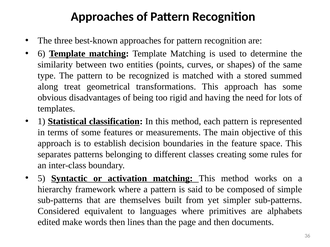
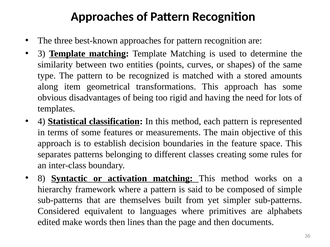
6: 6 -> 3
summed: summed -> amounts
treat: treat -> item
1: 1 -> 4
5: 5 -> 8
